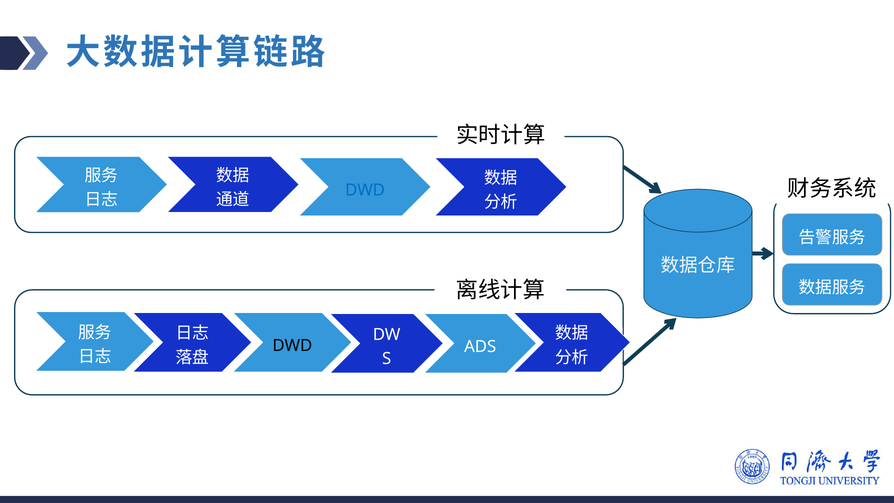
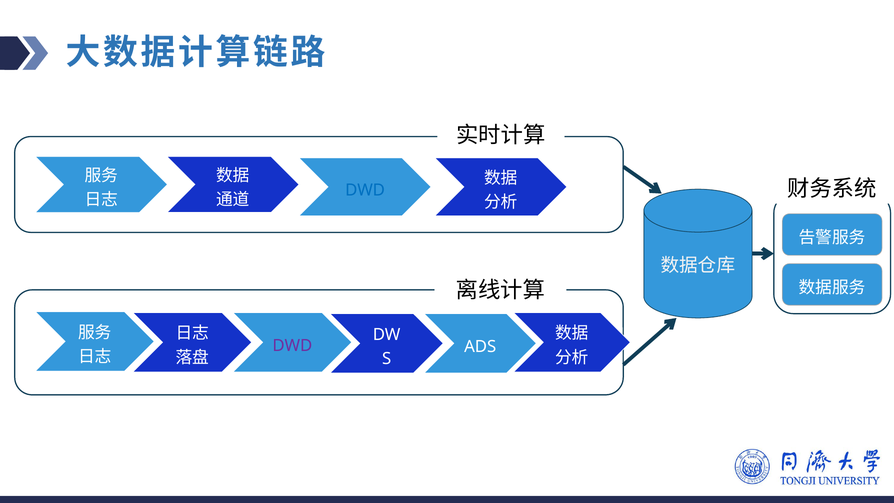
DWD at (292, 345) colour: black -> purple
